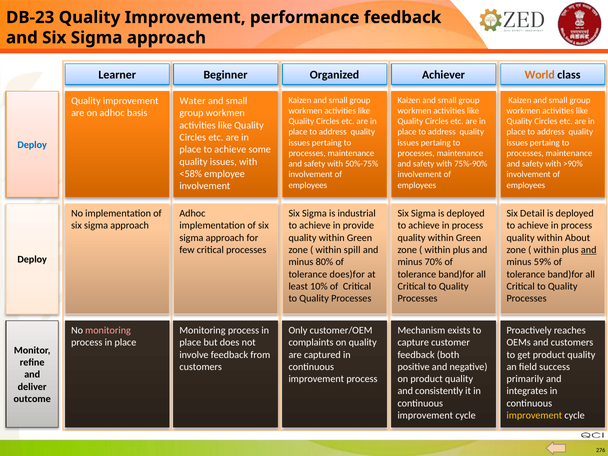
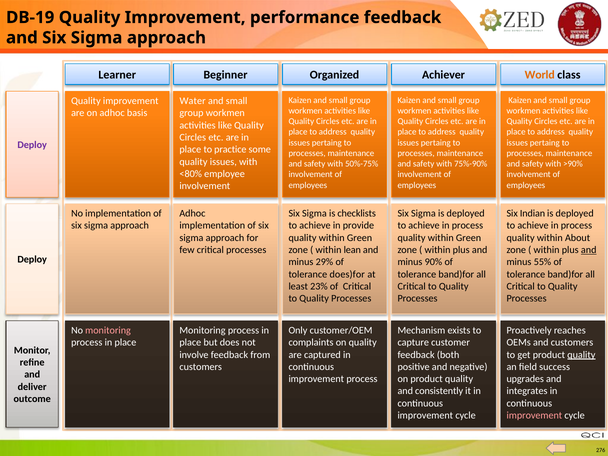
DB-23: DB-23 -> DB-19
Deploy at (32, 145) colour: blue -> purple
place to achieve: achieve -> practice
<58%: <58% -> <80%
industrial: industrial -> checklists
Detail: Detail -> Indian
spill: spill -> lean
80%: 80% -> 29%
70%: 70% -> 90%
59%: 59% -> 55%
10%: 10% -> 23%
quality at (581, 355) underline: none -> present
primarily: primarily -> upgrades
improvement at (534, 415) colour: yellow -> pink
